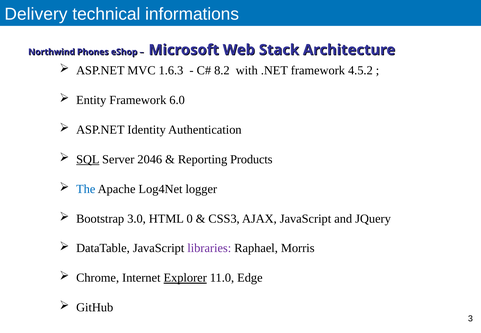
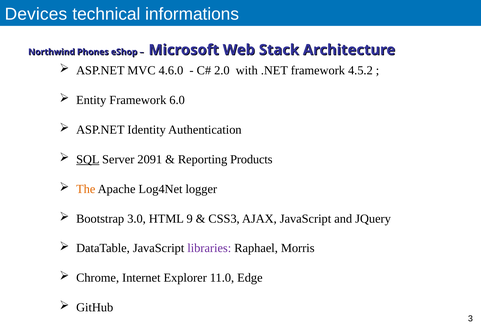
Delivery: Delivery -> Devices
1.6.3: 1.6.3 -> 4.6.0
8.2: 8.2 -> 2.0
2046: 2046 -> 2091
The colour: blue -> orange
0: 0 -> 9
Explorer underline: present -> none
